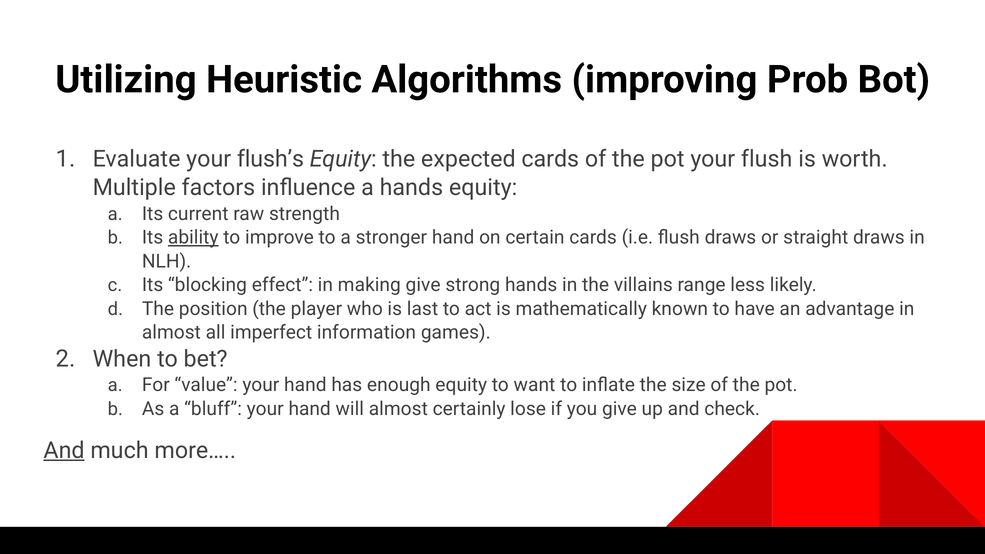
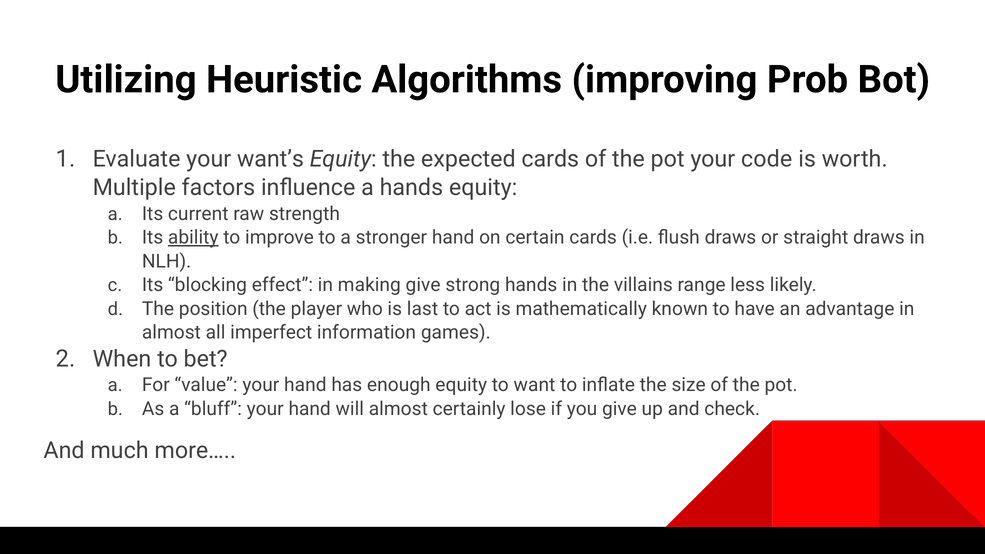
flush’s: flush’s -> want’s
your flush: flush -> code
And at (64, 450) underline: present -> none
